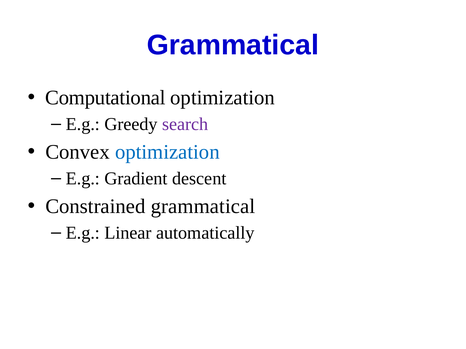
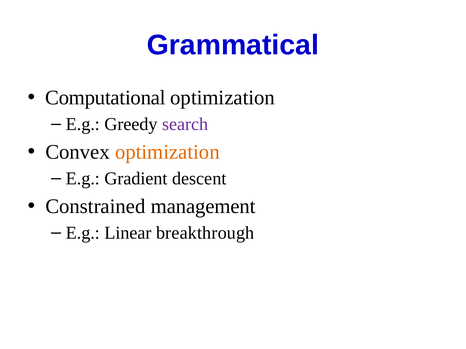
optimization at (167, 152) colour: blue -> orange
Constrained grammatical: grammatical -> management
automatically: automatically -> breakthrough
